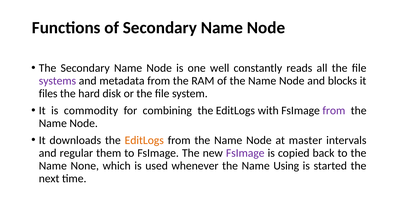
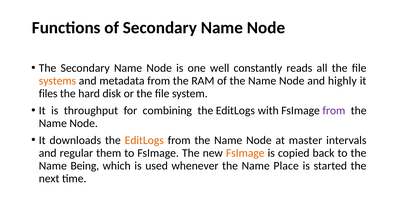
systems colour: purple -> orange
blocks: blocks -> highly
commodity: commodity -> throughput
FsImage at (245, 153) colour: purple -> orange
None: None -> Being
Using: Using -> Place
